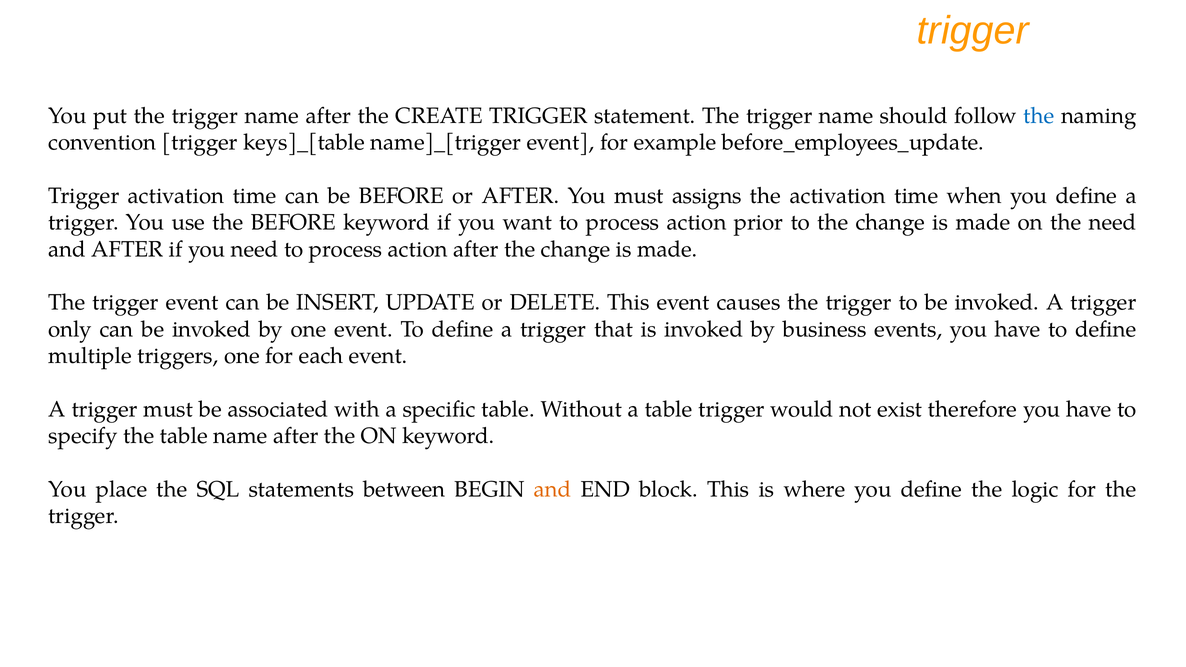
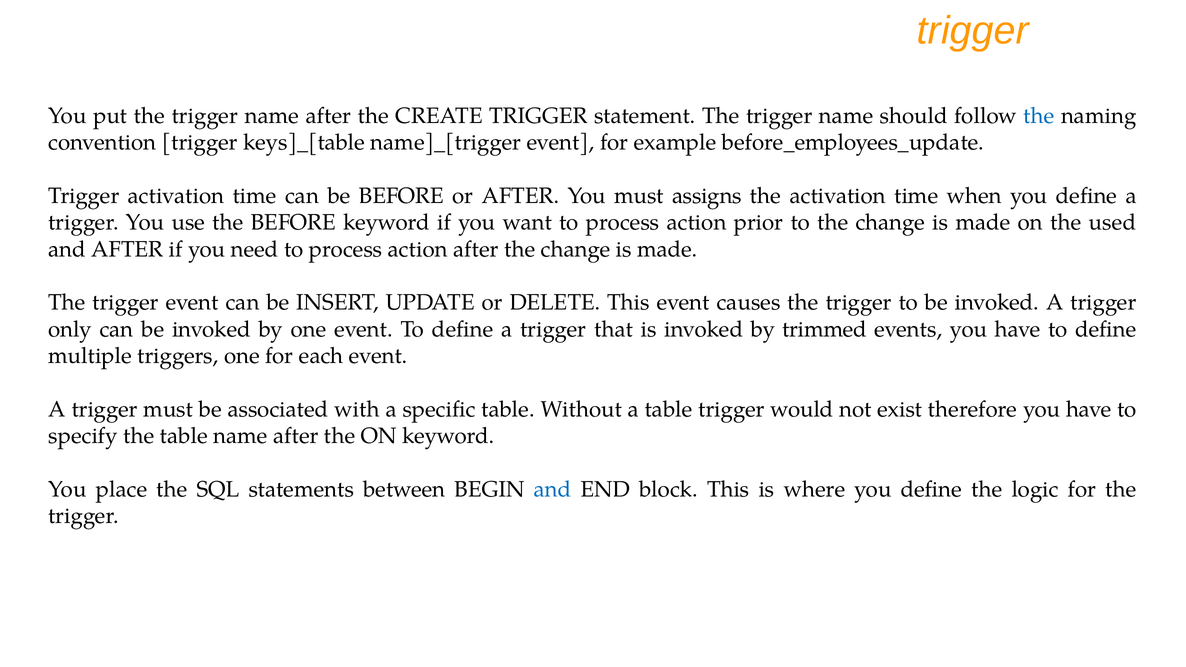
the need: need -> used
business: business -> trimmed
and at (553, 489) colour: orange -> blue
